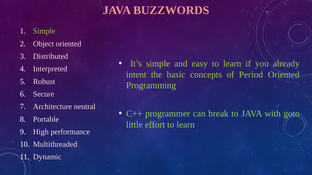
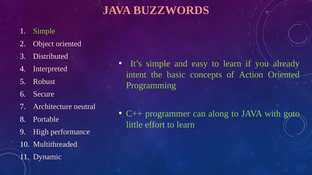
Period: Period -> Action
break: break -> along
